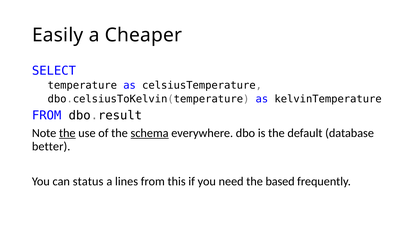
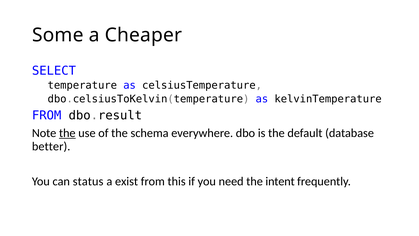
Easily: Easily -> Some
schema underline: present -> none
lines: lines -> exist
based: based -> intent
